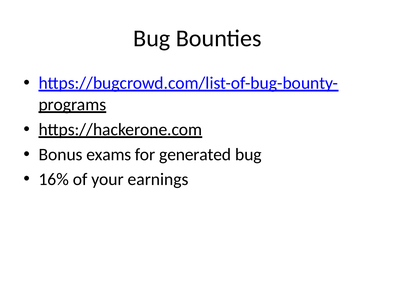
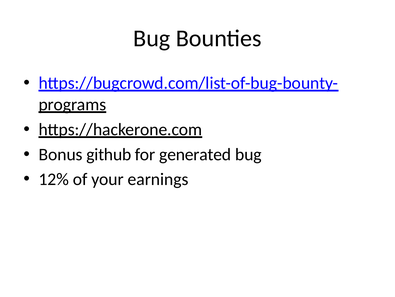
exams: exams -> github
16%: 16% -> 12%
